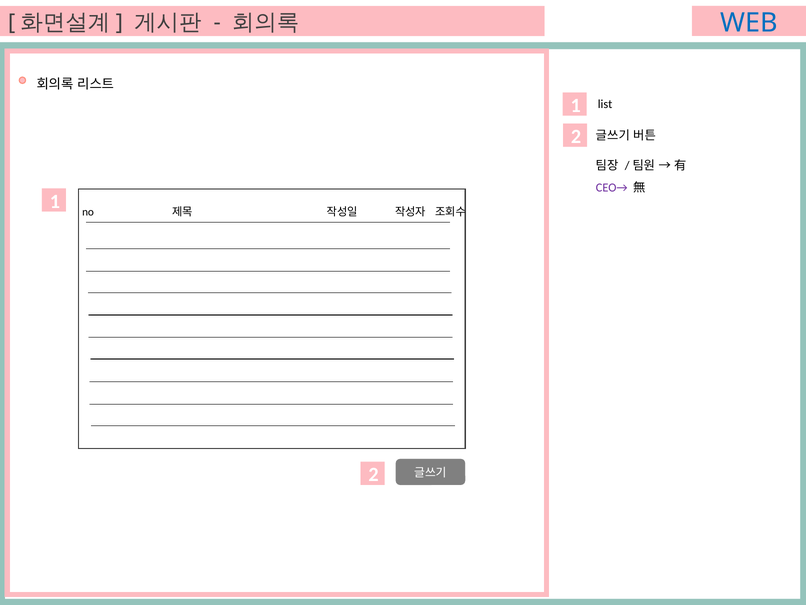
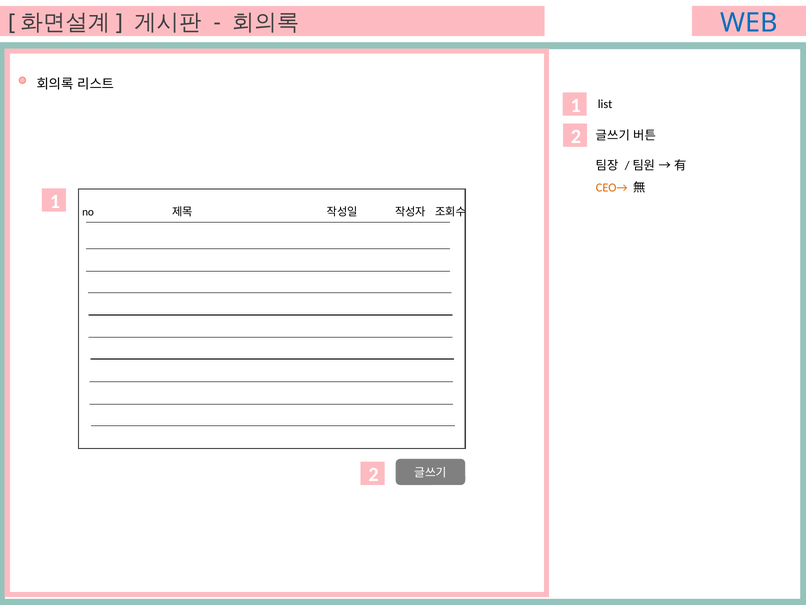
CEO→ colour: purple -> orange
